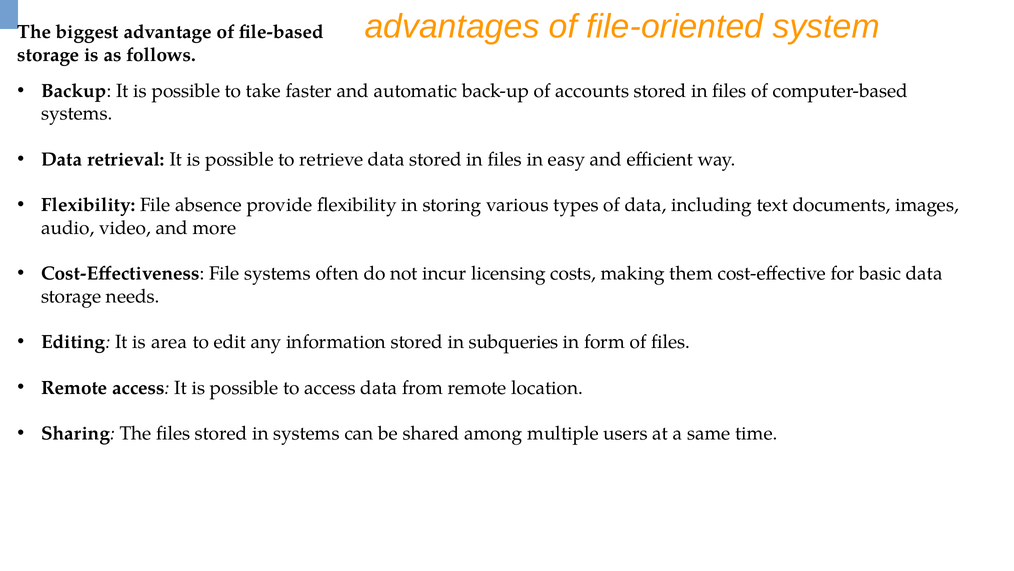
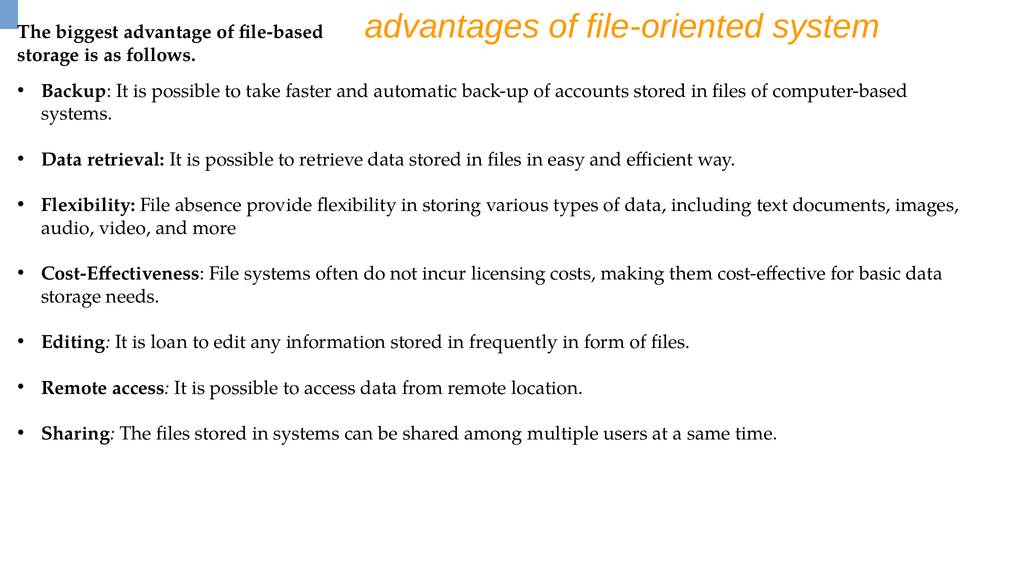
area: area -> loan
subqueries: subqueries -> frequently
